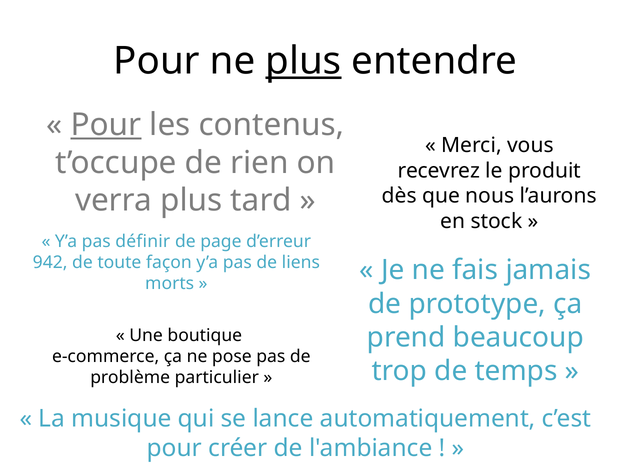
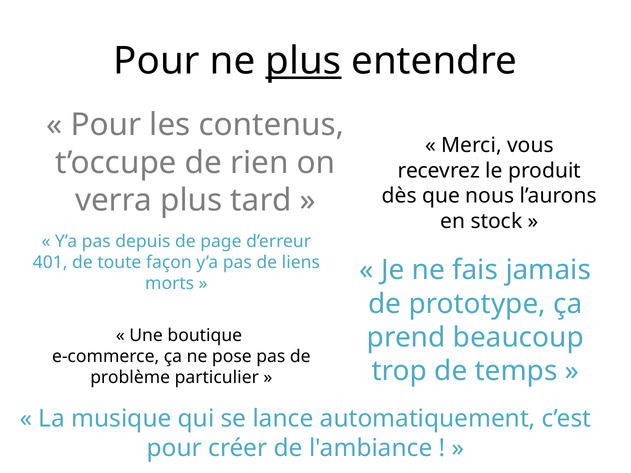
Pour at (106, 125) underline: present -> none
définir: définir -> depuis
942: 942 -> 401
